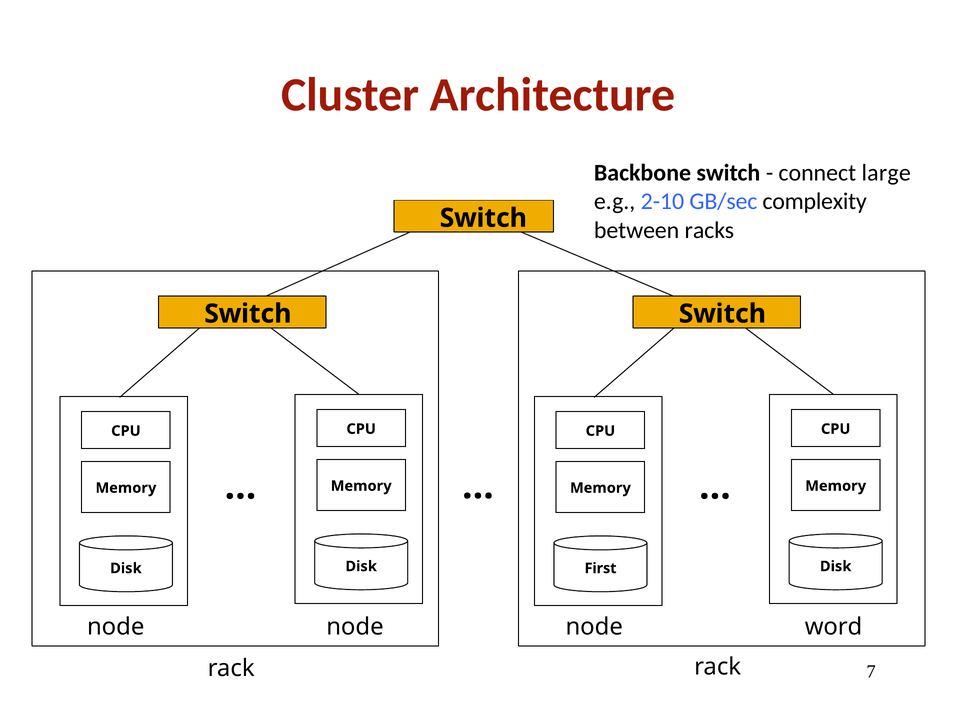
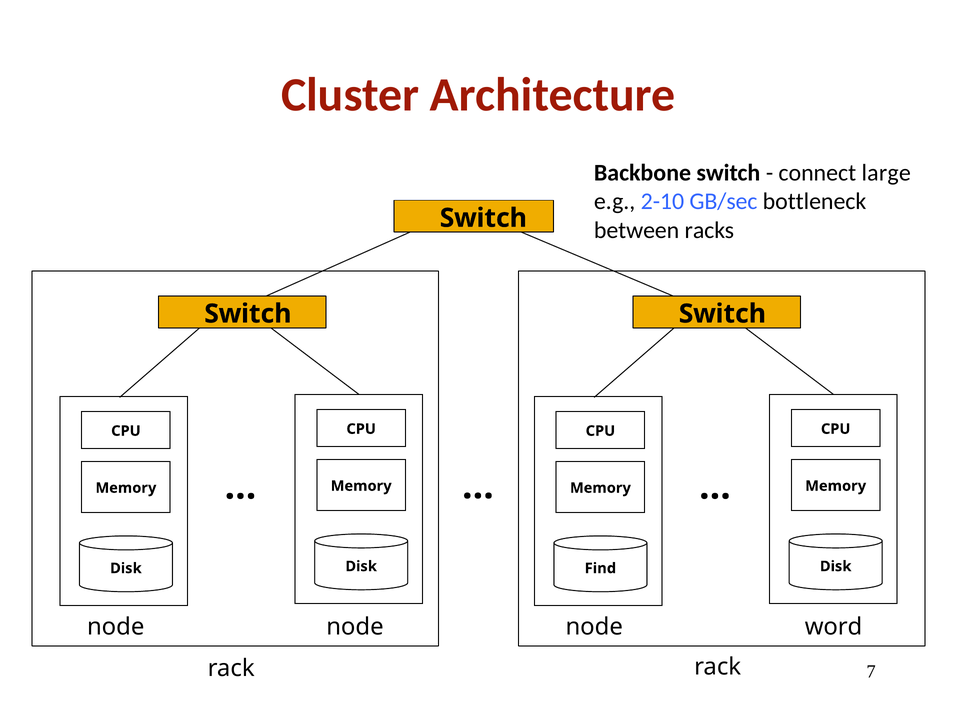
complexity: complexity -> bottleneck
First: First -> Find
